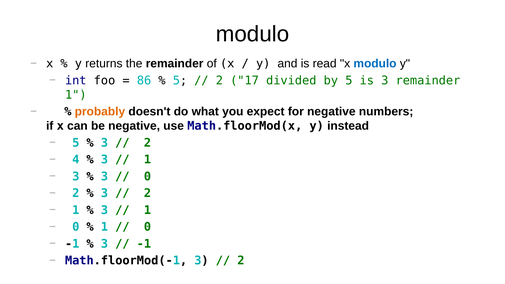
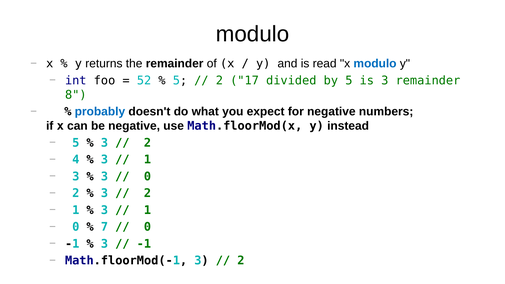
86: 86 -> 52
1 at (76, 95): 1 -> 8
probably colour: orange -> blue
1 at (104, 227): 1 -> 7
